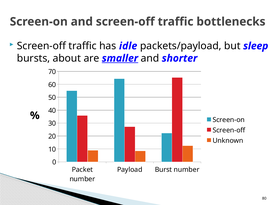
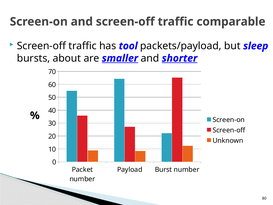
bottlenecks: bottlenecks -> comparable
idle: idle -> tool
shorter underline: none -> present
